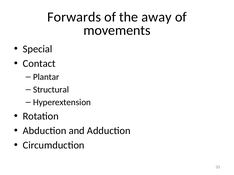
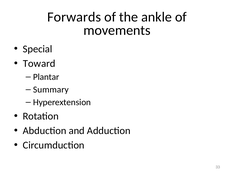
away: away -> ankle
Contact: Contact -> Toward
Structural: Structural -> Summary
